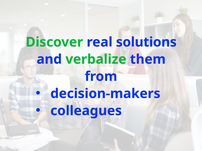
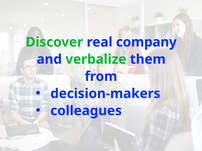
solutions: solutions -> company
